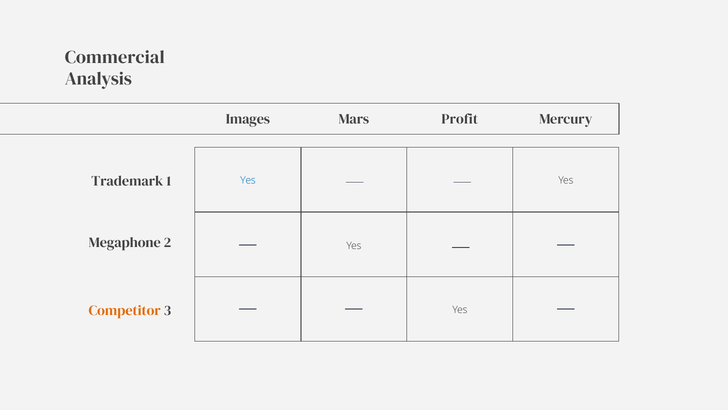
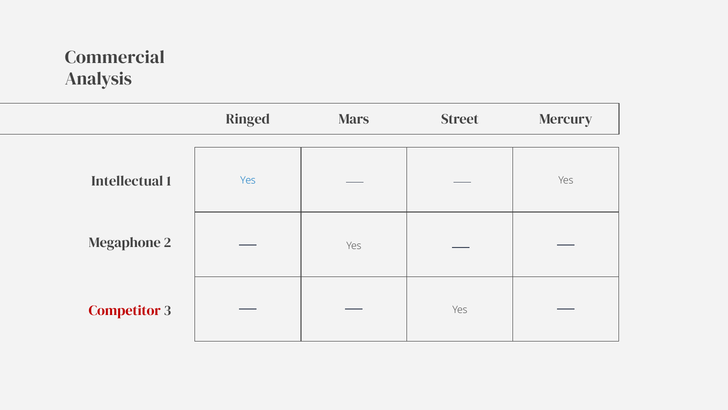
Images: Images -> Ringed
Profit: Profit -> Street
Trademark: Trademark -> Intellectual
Competitor colour: orange -> red
